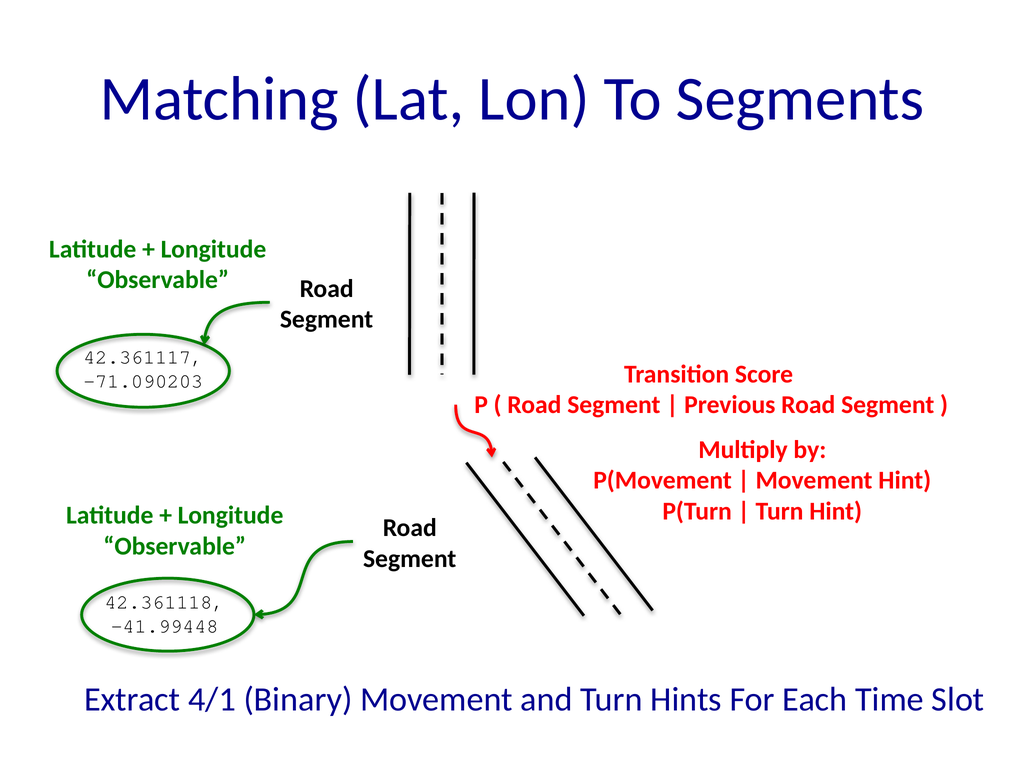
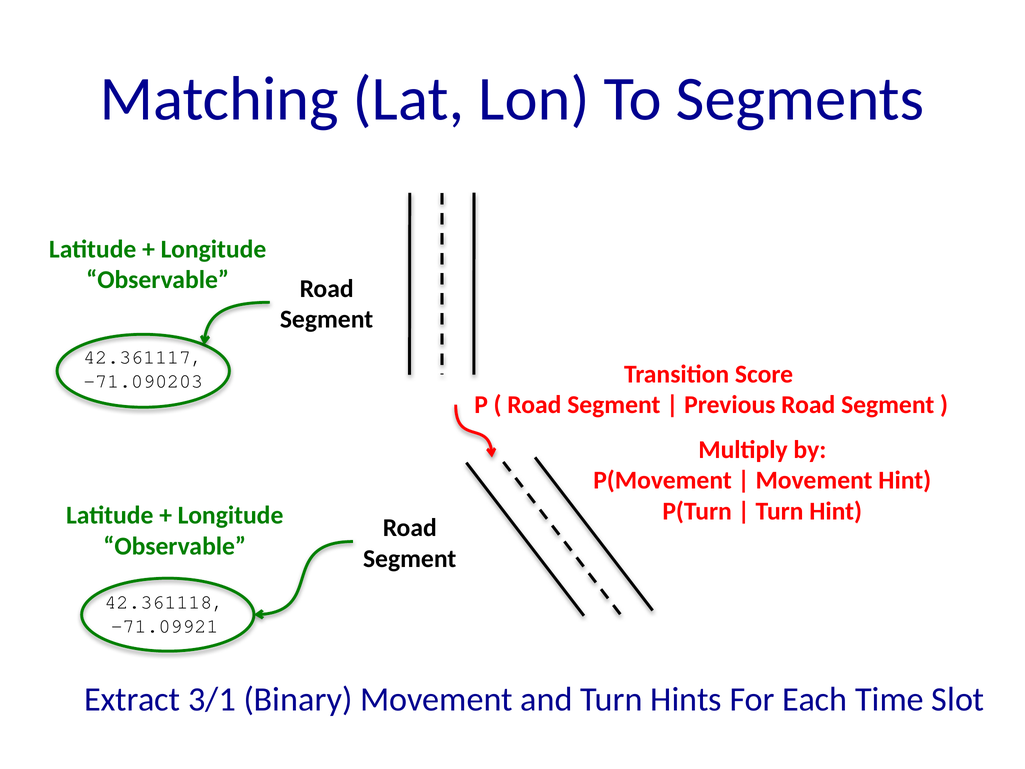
-41.99448: -41.99448 -> -71.09921
4/1: 4/1 -> 3/1
